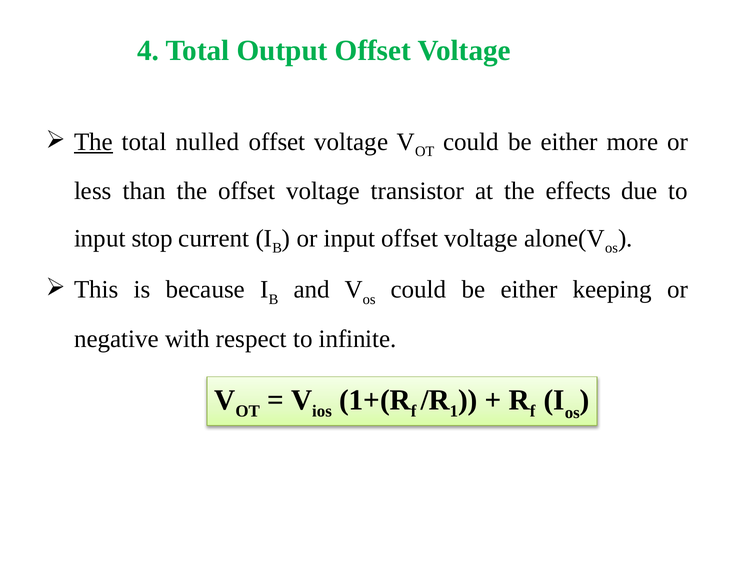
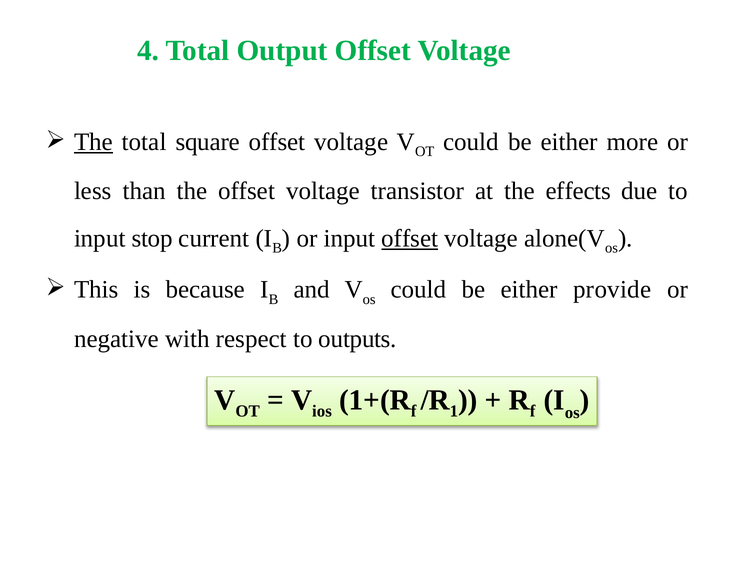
nulled: nulled -> square
offset at (410, 238) underline: none -> present
keeping: keeping -> provide
infinite: infinite -> outputs
